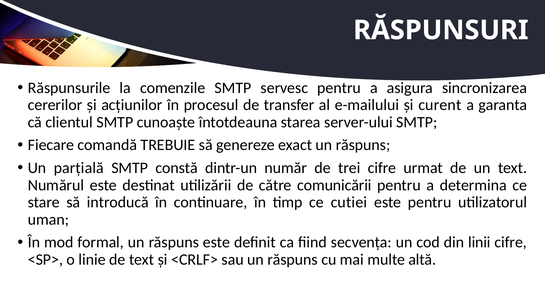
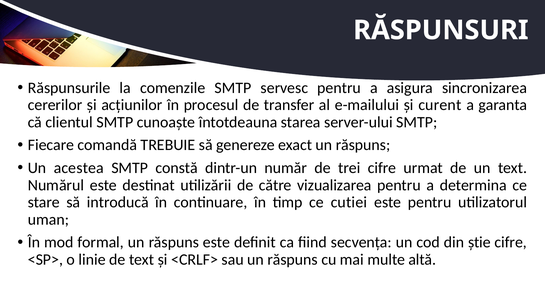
parțială: parțială -> acestea
comunicării: comunicării -> vizualizarea
linii: linii -> știe
